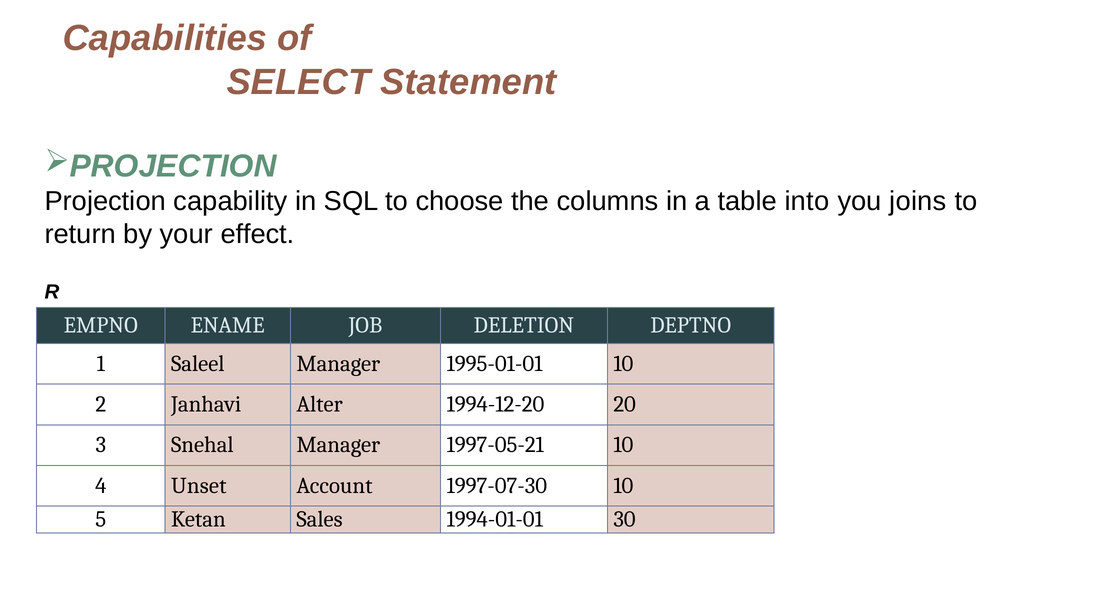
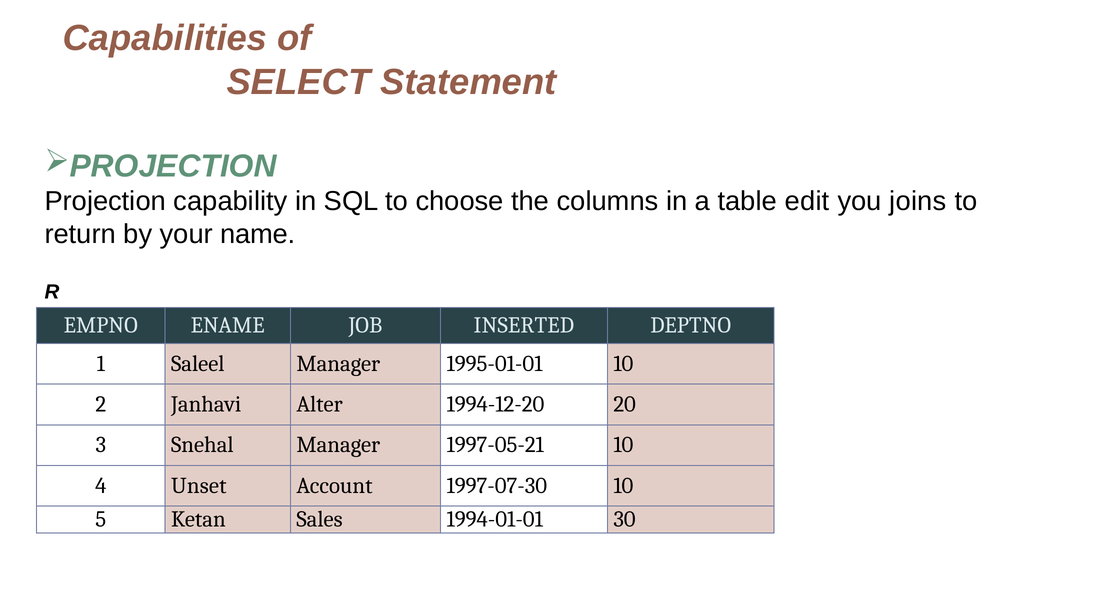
into: into -> edit
effect: effect -> name
DELETION: DELETION -> INSERTED
